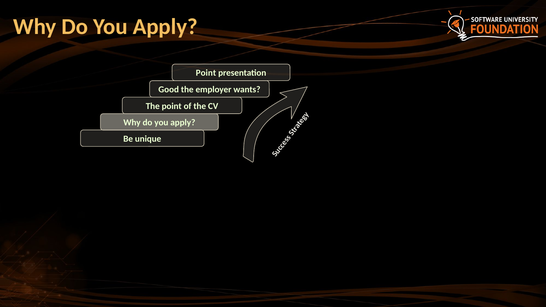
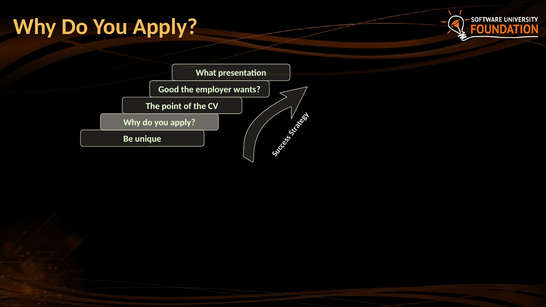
Point at (206, 73): Point -> What
